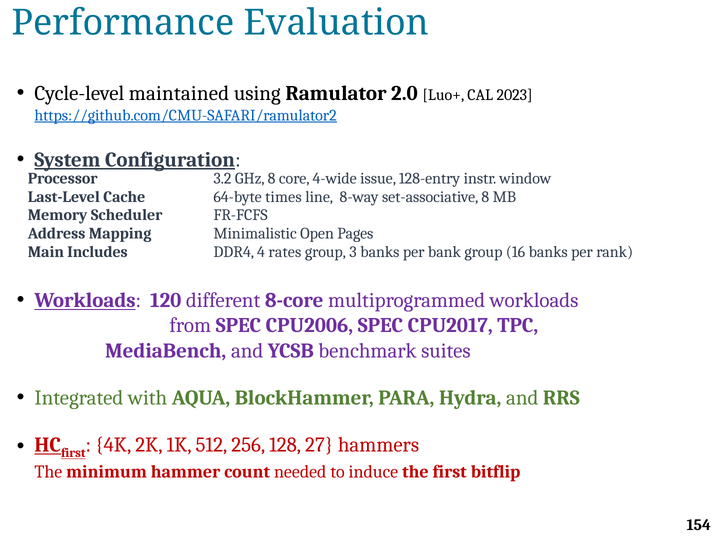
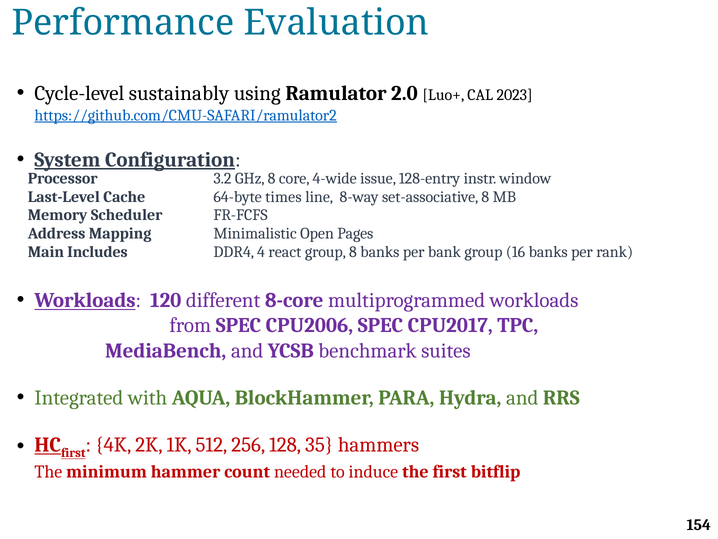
maintained: maintained -> sustainably
rates: rates -> react
group 3: 3 -> 8
27: 27 -> 35
